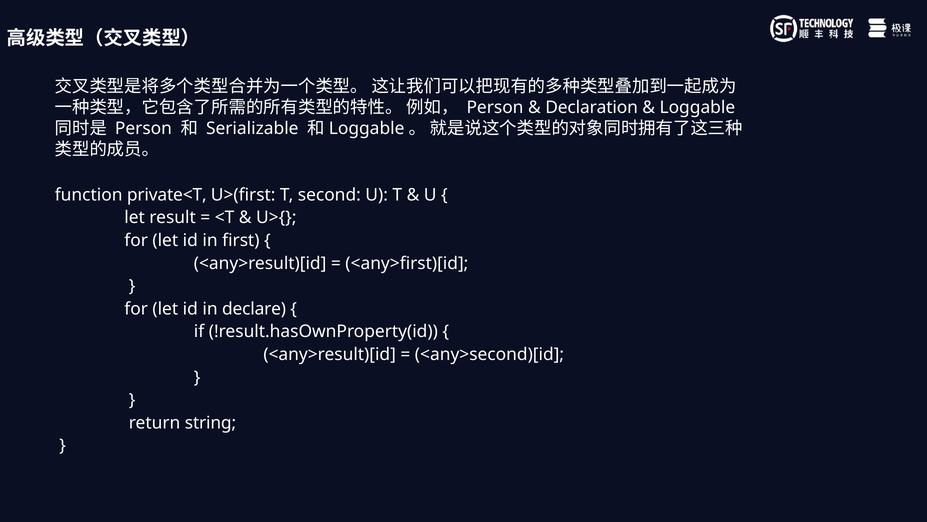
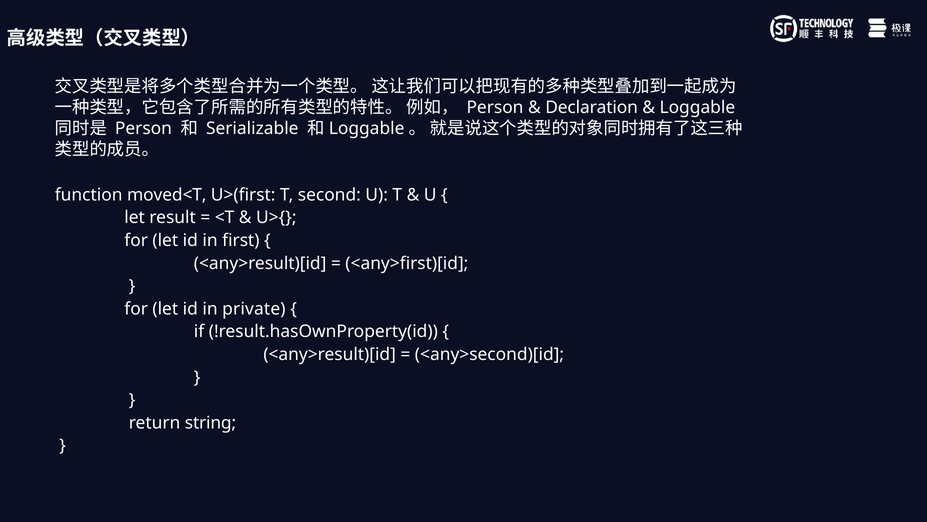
private<T: private<T -> moved<T
declare: declare -> private
